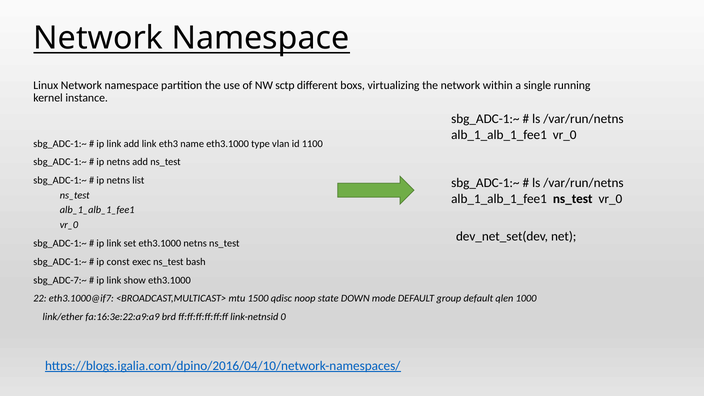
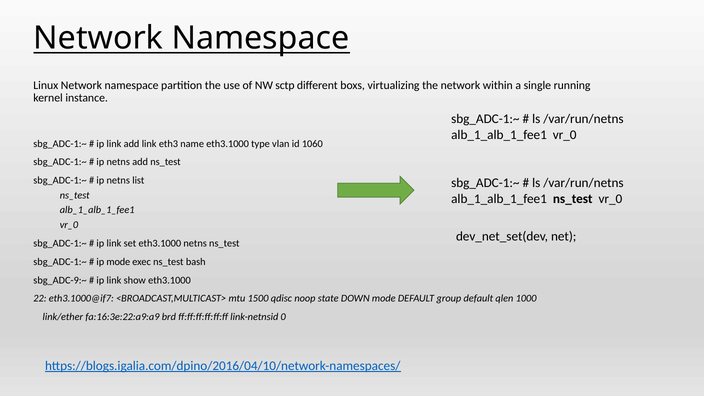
1100: 1100 -> 1060
ip const: const -> mode
sbg_ADC-7:~: sbg_ADC-7:~ -> sbg_ADC-9:~
